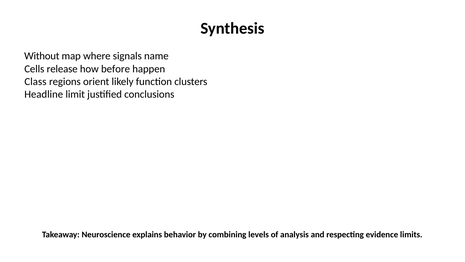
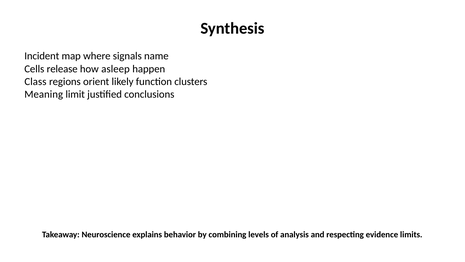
Without: Without -> Incident
before: before -> asleep
Headline: Headline -> Meaning
